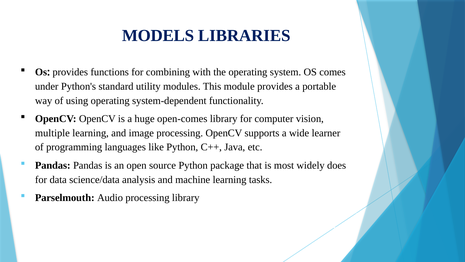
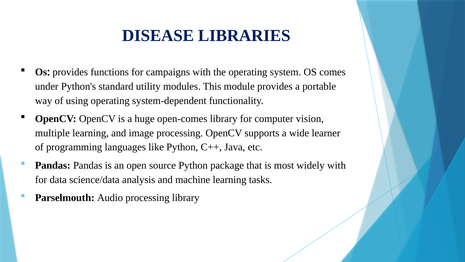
MODELS: MODELS -> DISEASE
combining: combining -> campaigns
widely does: does -> with
